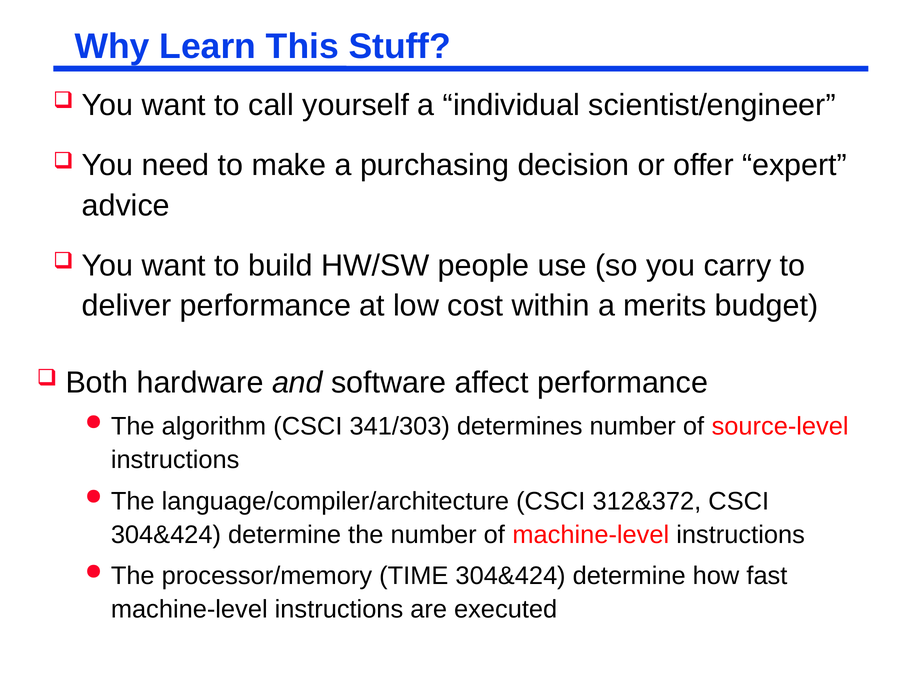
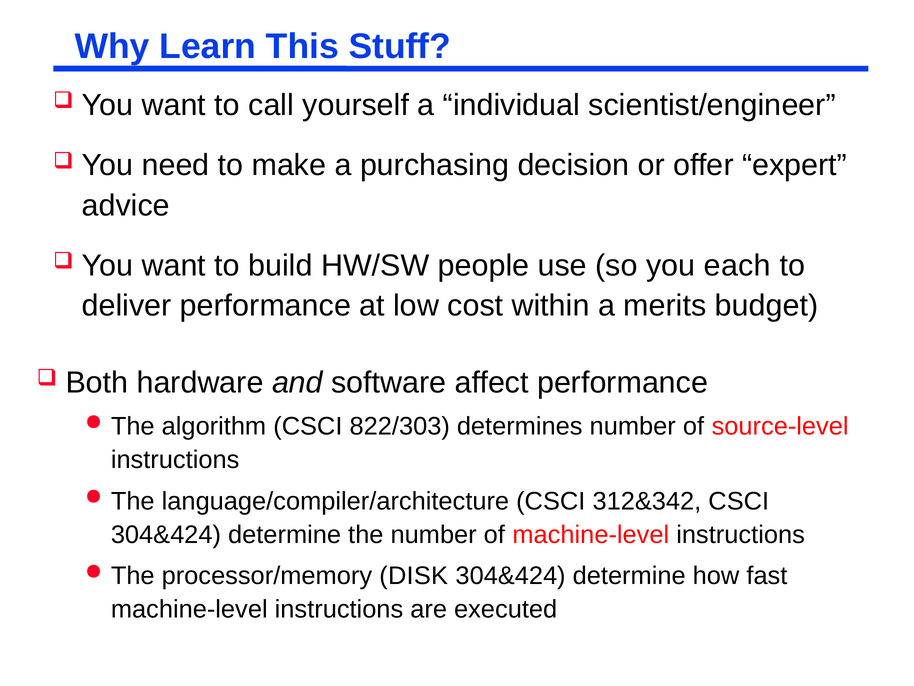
carry: carry -> each
341/303: 341/303 -> 822/303
312&372: 312&372 -> 312&342
TIME: TIME -> DISK
